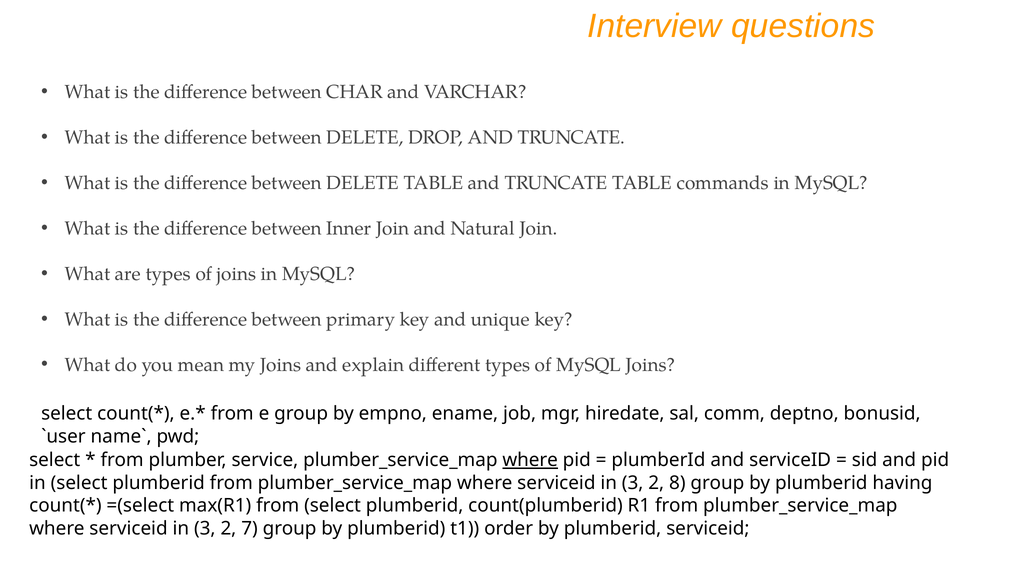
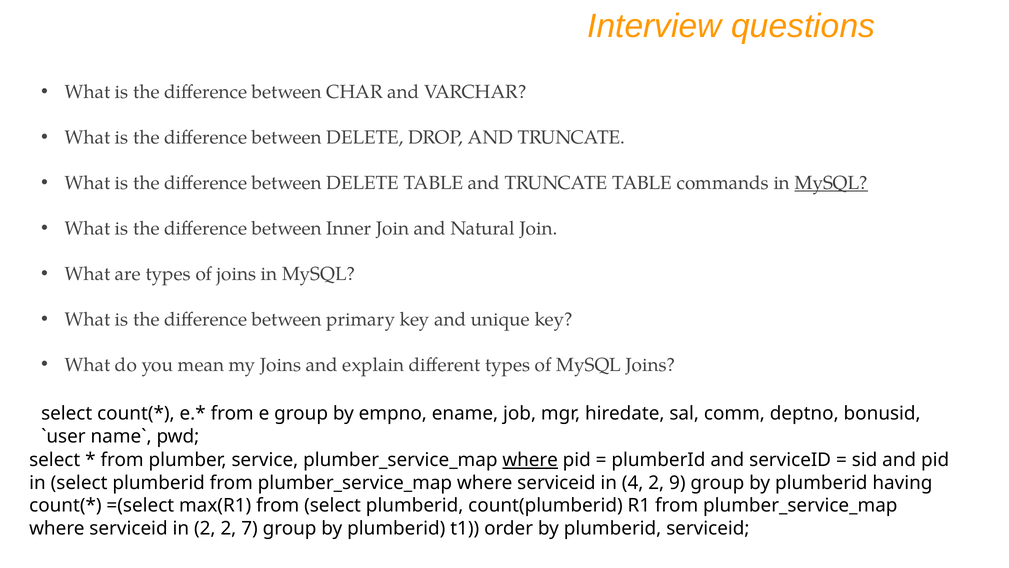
MySQL at (831, 183) underline: none -> present
3 at (633, 482): 3 -> 4
8: 8 -> 9
3 at (205, 528): 3 -> 2
